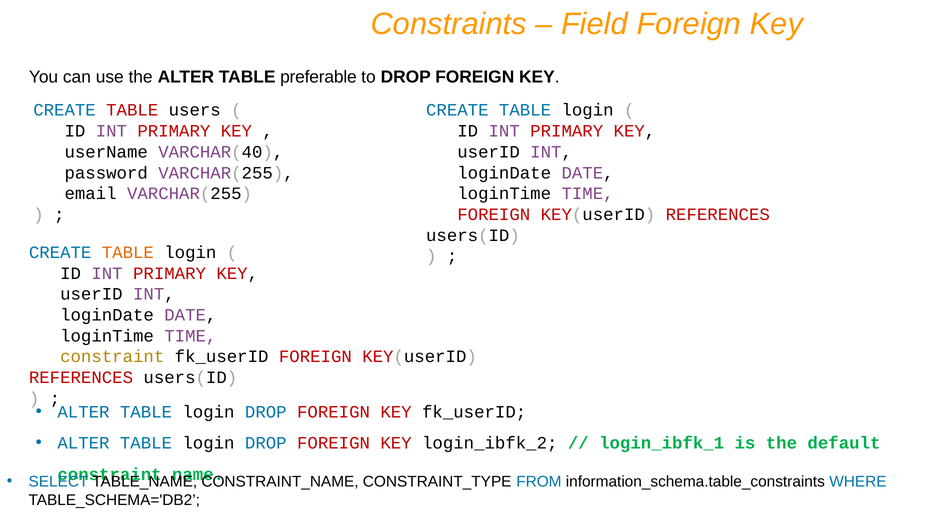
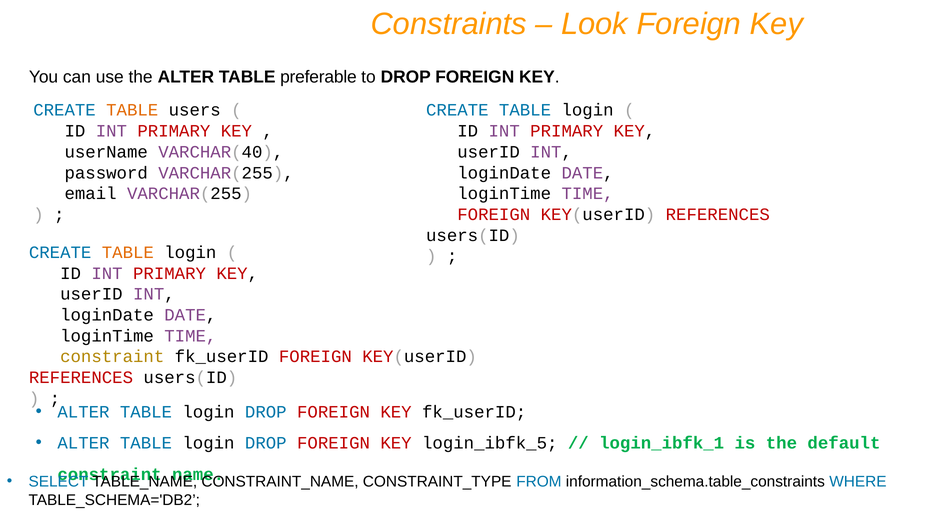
Field: Field -> Look
TABLE at (132, 110) colour: red -> orange
login_ibfk_2: login_ibfk_2 -> login_ibfk_5
